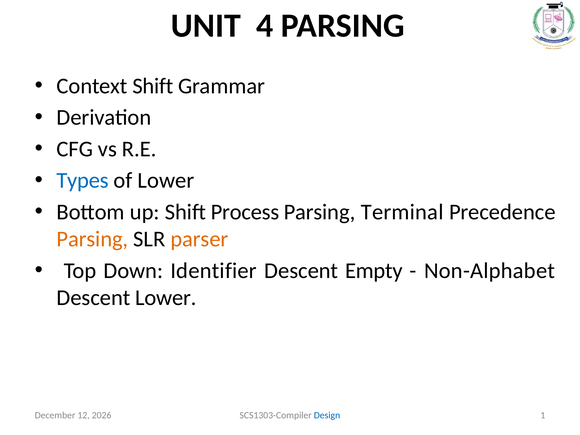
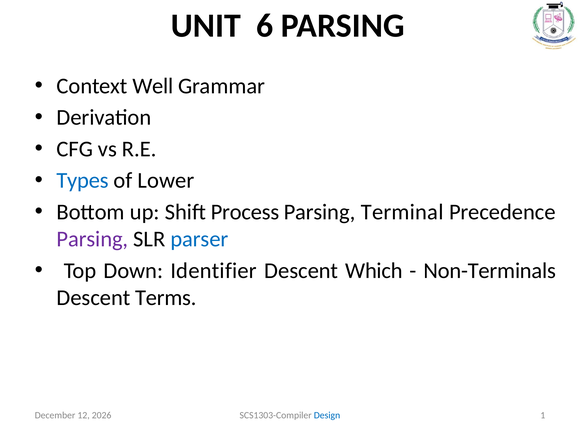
4: 4 -> 6
Context Shift: Shift -> Well
Parsing at (92, 239) colour: orange -> purple
parser colour: orange -> blue
Empty: Empty -> Which
Non-Alphabet: Non-Alphabet -> Non-Terminals
Descent Lower: Lower -> Terms
